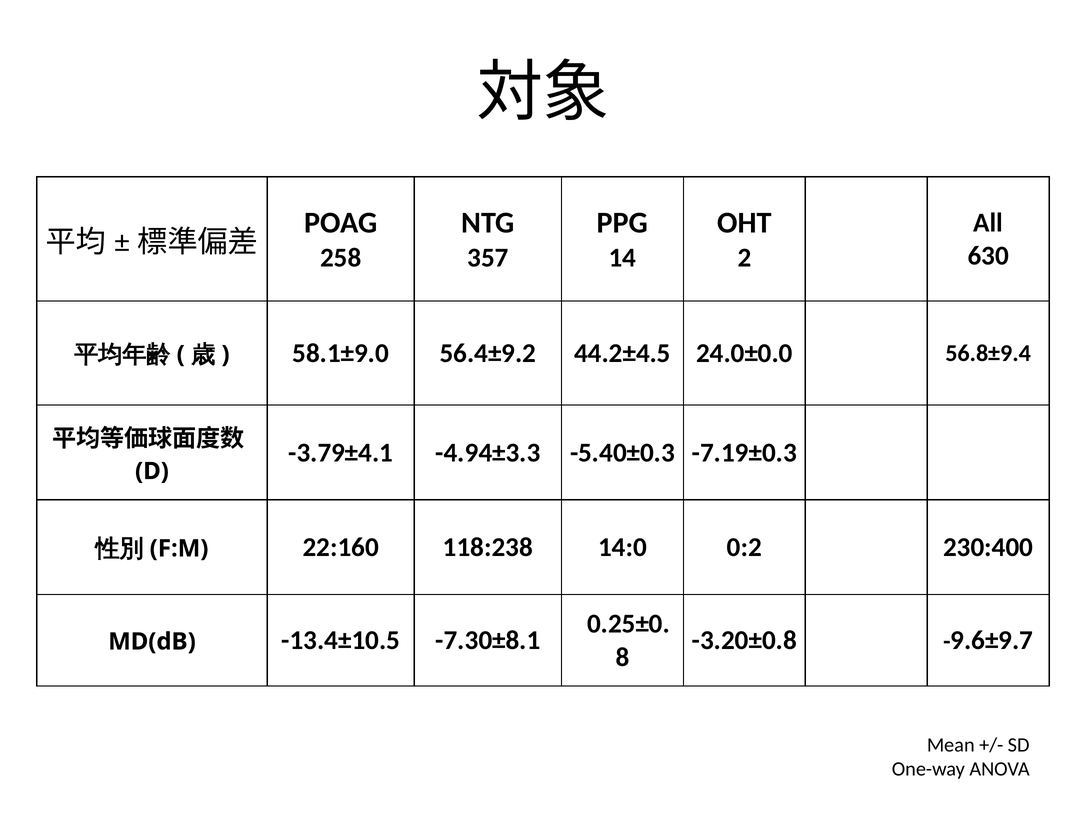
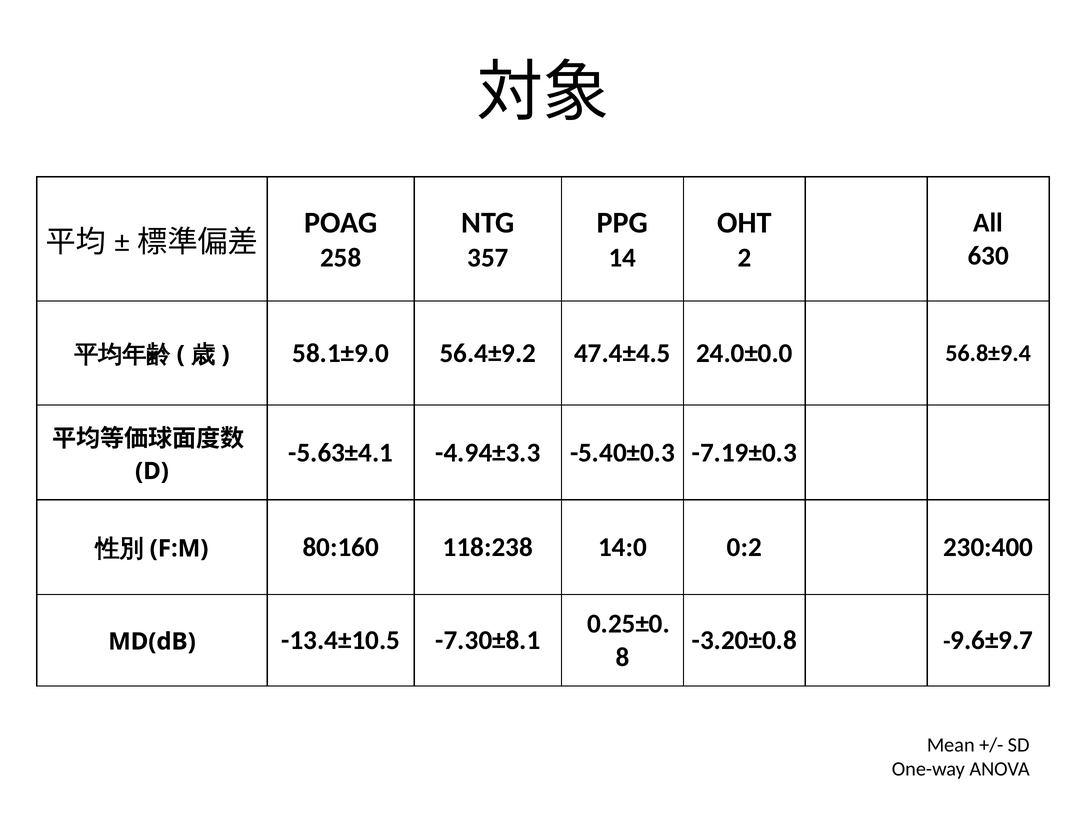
44.2±4.5: 44.2±4.5 -> 47.4±4.5
-3.79±4.1: -3.79±4.1 -> -5.63±4.1
22:160: 22:160 -> 80:160
